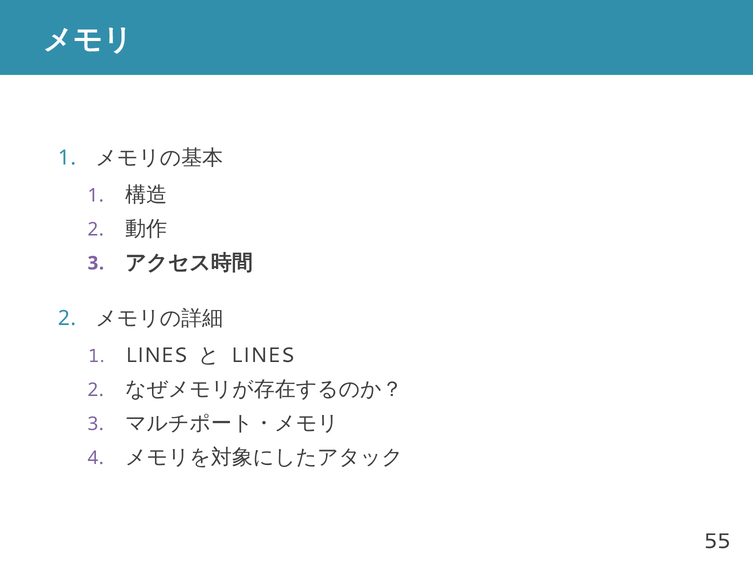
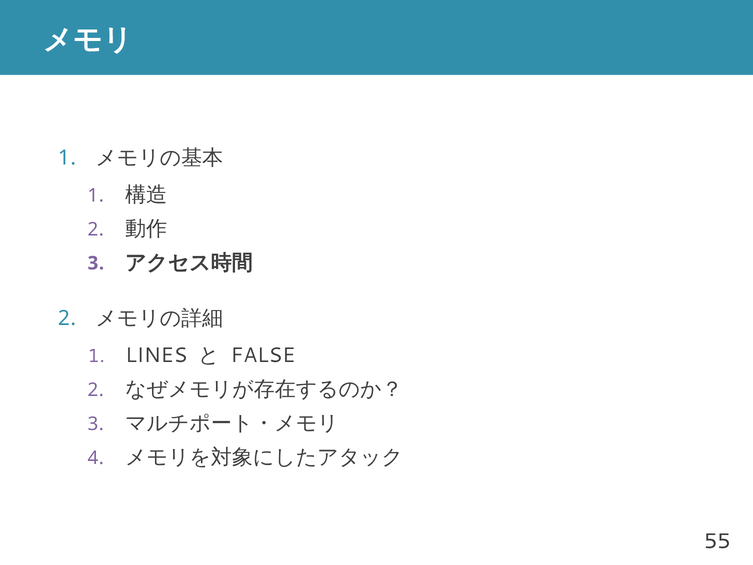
LINES at (263, 355): LINES -> FALSE
